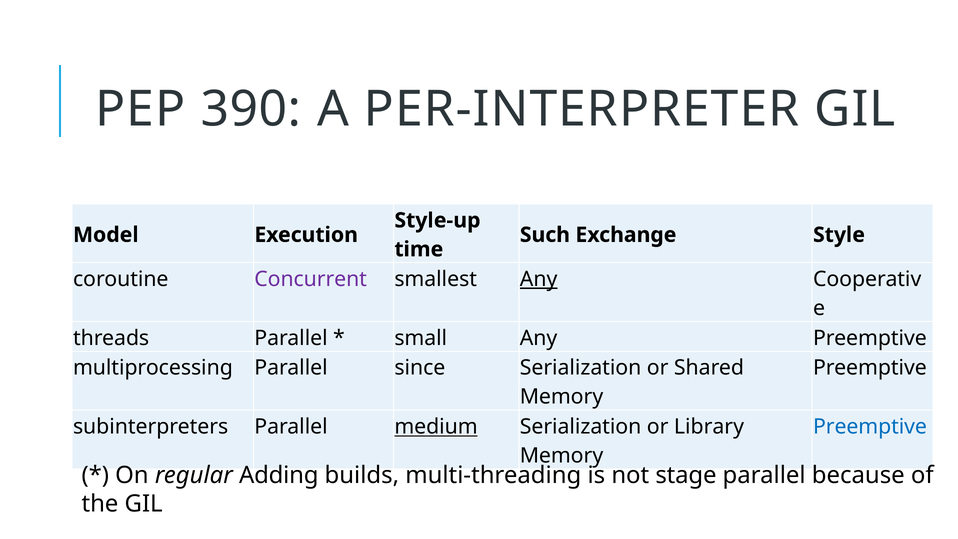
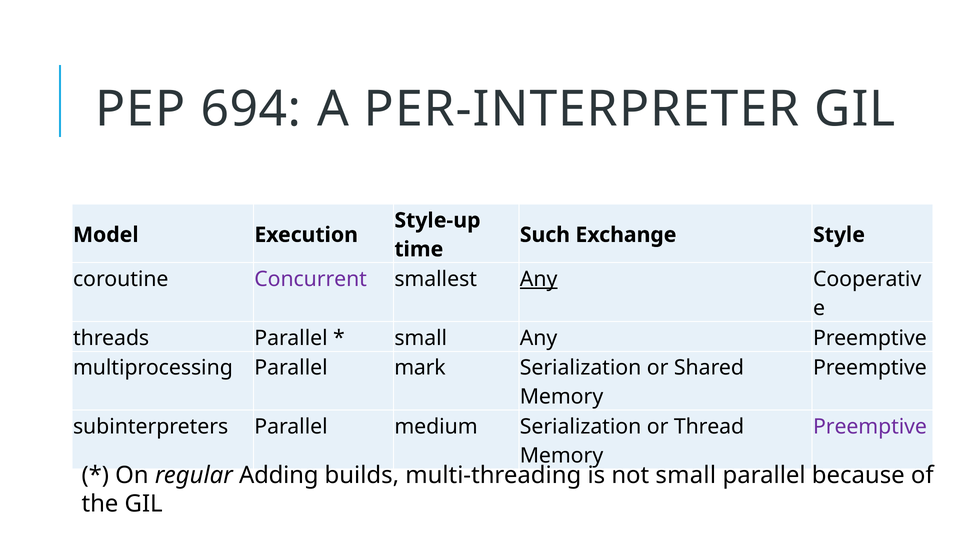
390: 390 -> 694
since: since -> mark
medium underline: present -> none
Library: Library -> Thread
Preemptive at (870, 427) colour: blue -> purple
not stage: stage -> small
